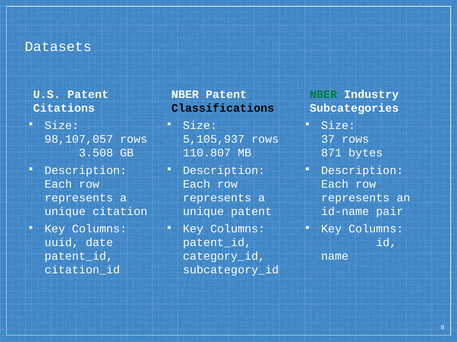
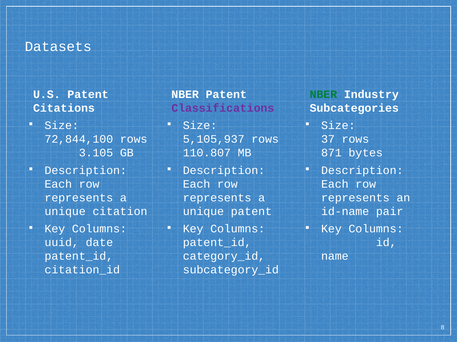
Classifications colour: black -> purple
98,107,057: 98,107,057 -> 72,844,100
3.508: 3.508 -> 3.105
